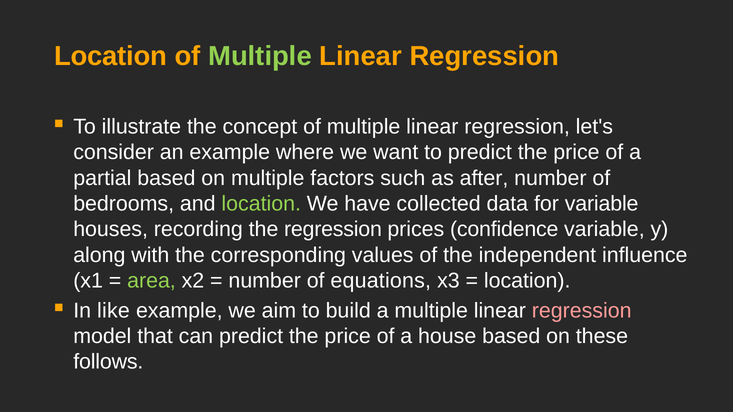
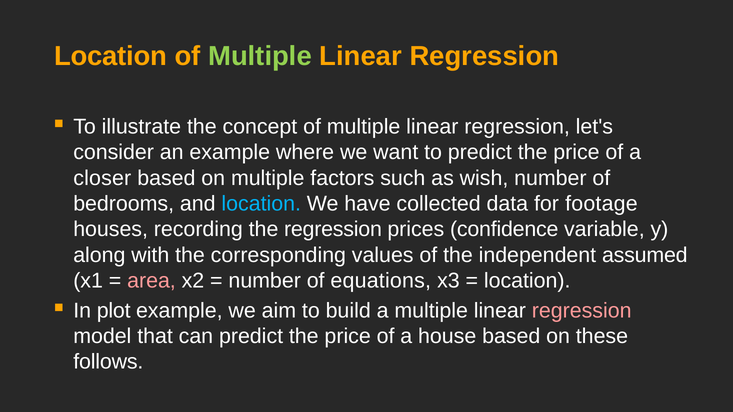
partial: partial -> closer
after: after -> wish
location at (261, 204) colour: light green -> light blue
for variable: variable -> footage
influence: influence -> assumed
area colour: light green -> pink
like: like -> plot
